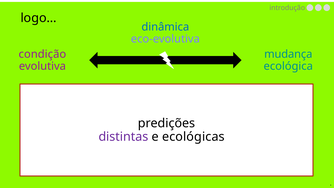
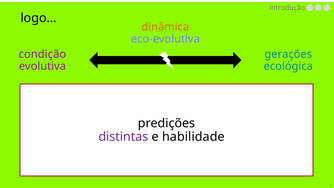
dinâmica colour: blue -> orange
mudança: mudança -> gerações
ecológicas: ecológicas -> habilidade
